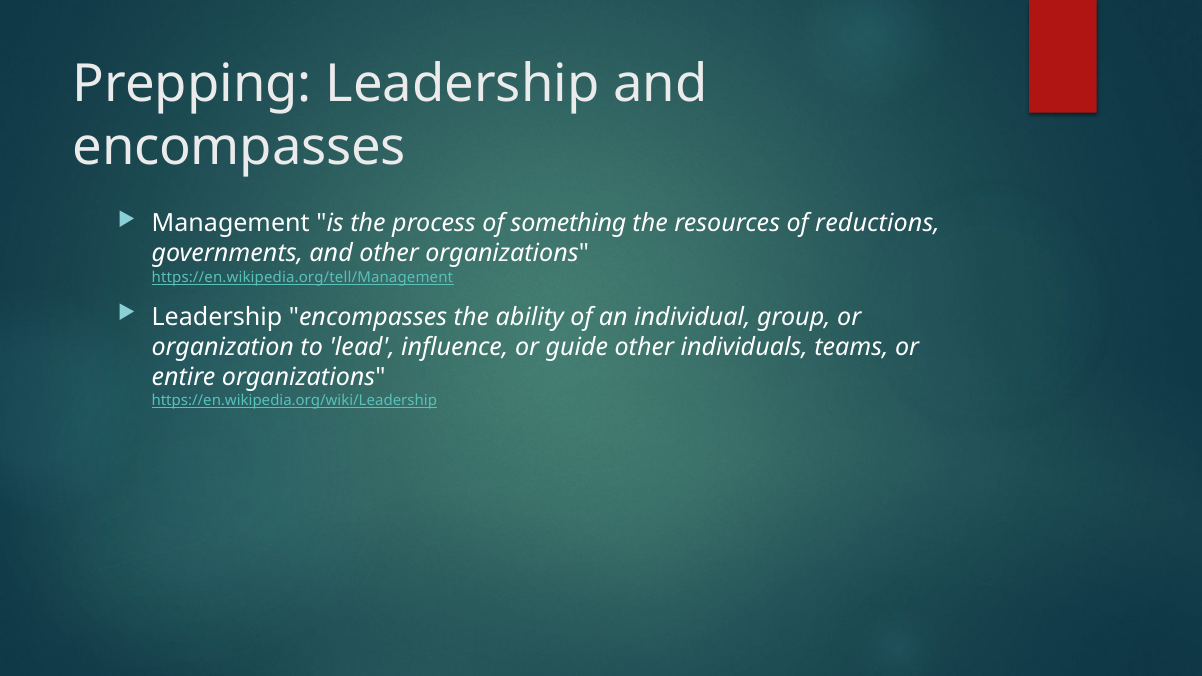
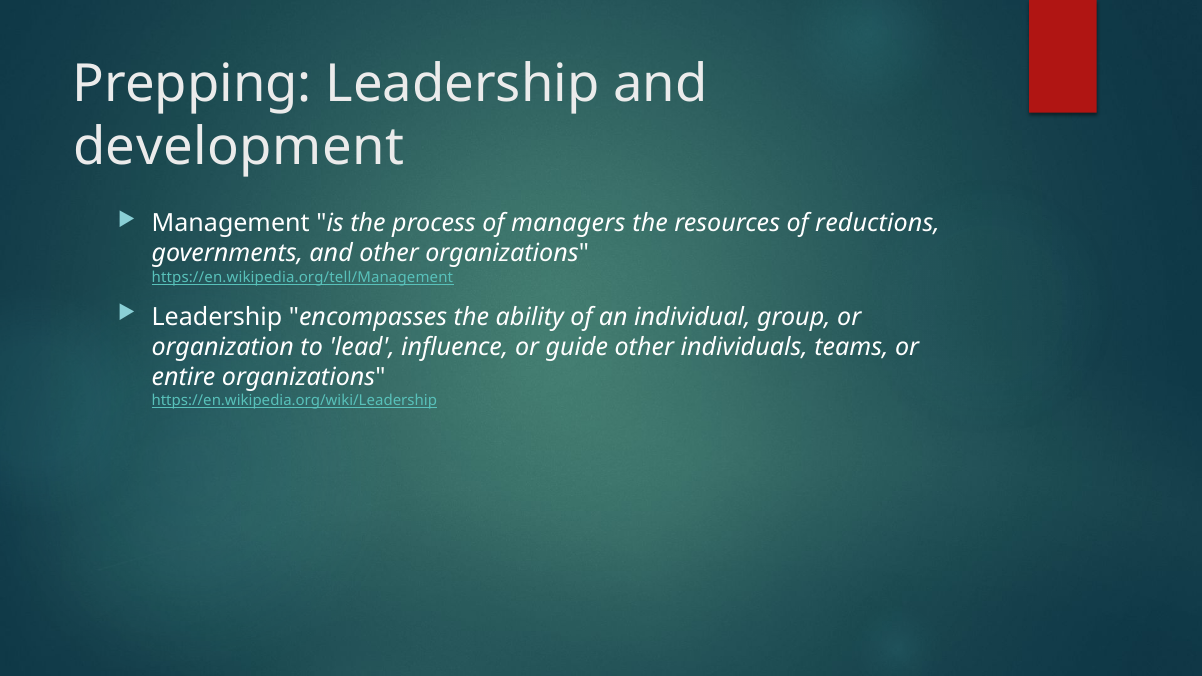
encompasses at (239, 148): encompasses -> development
something: something -> managers
